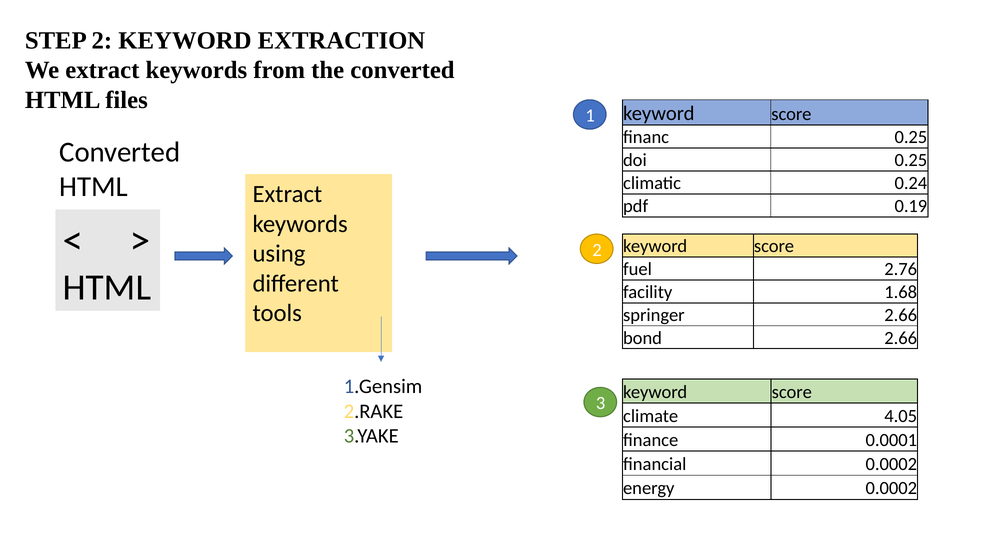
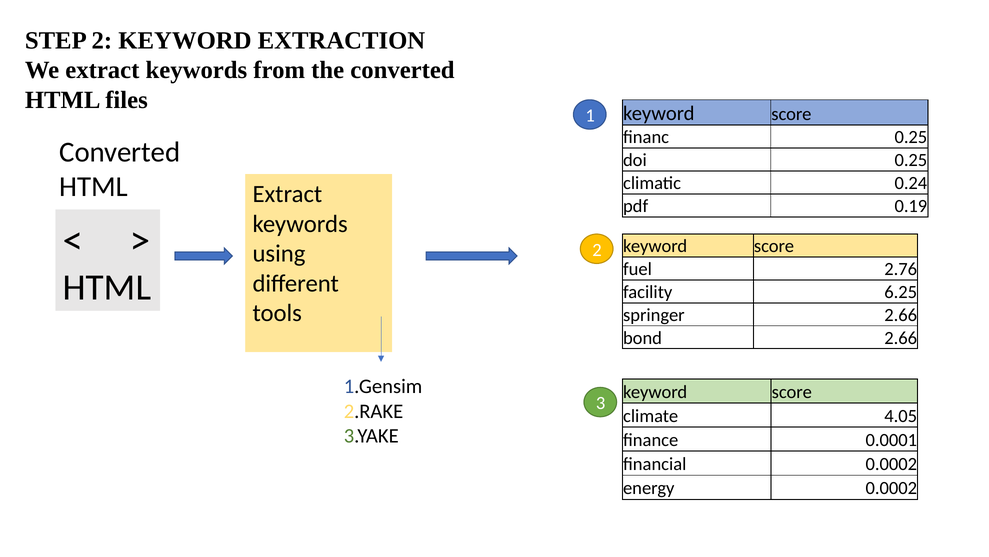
1.68: 1.68 -> 6.25
